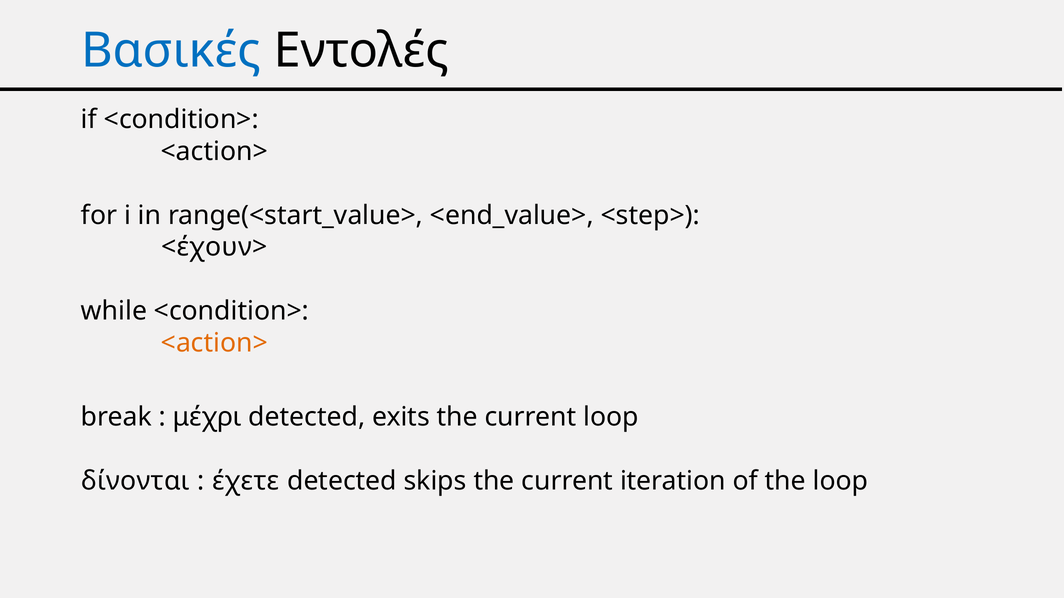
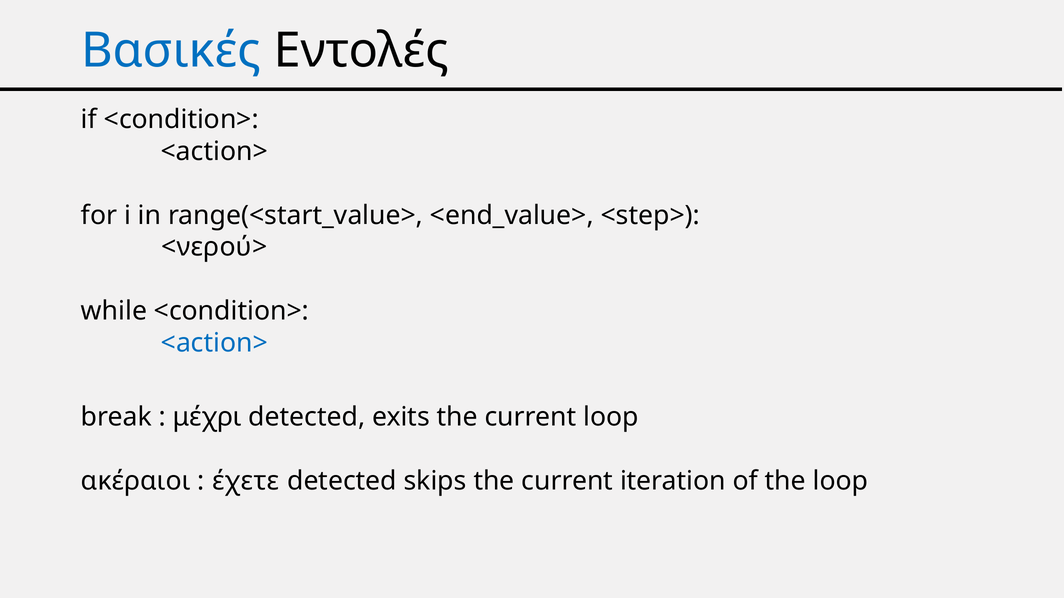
<έχουν>: <έχουν> -> <νερού>
<action> at (214, 343) colour: orange -> blue
δίνονται: δίνονται -> ακέραιοι
